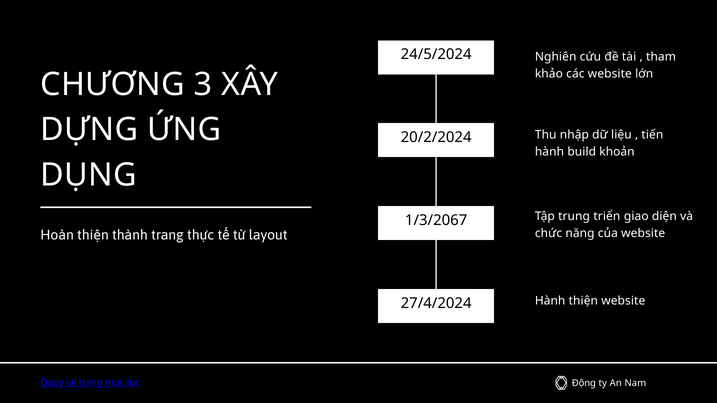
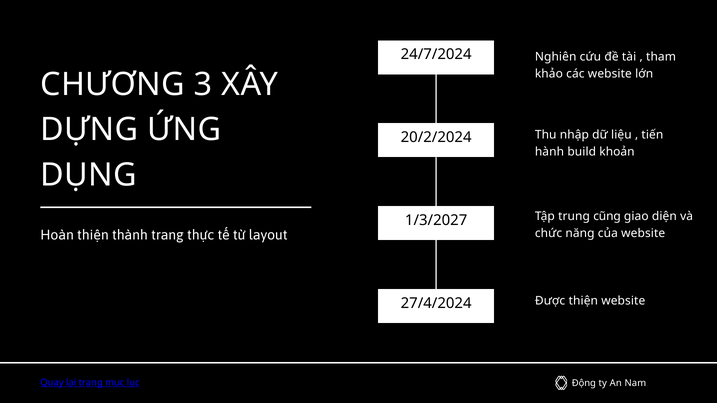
24/5/2024: 24/5/2024 -> 24/7/2024
triển: triển -> cũng
1/3/2067: 1/3/2067 -> 1/3/2027
27/4/2024 Hành: Hành -> Được
